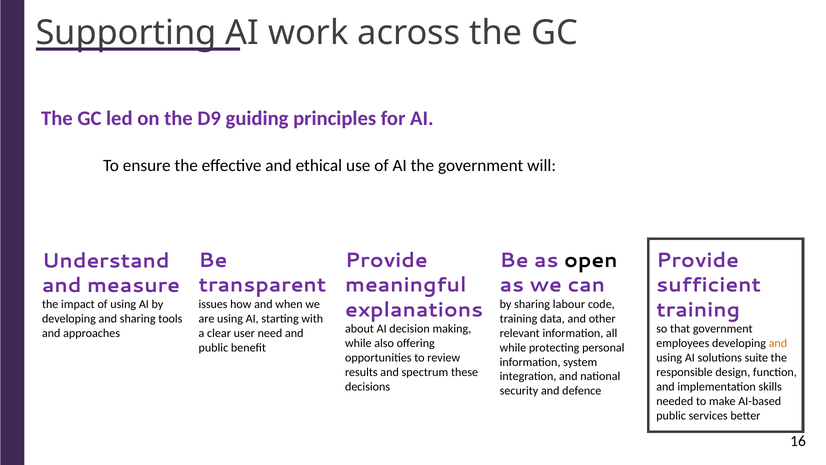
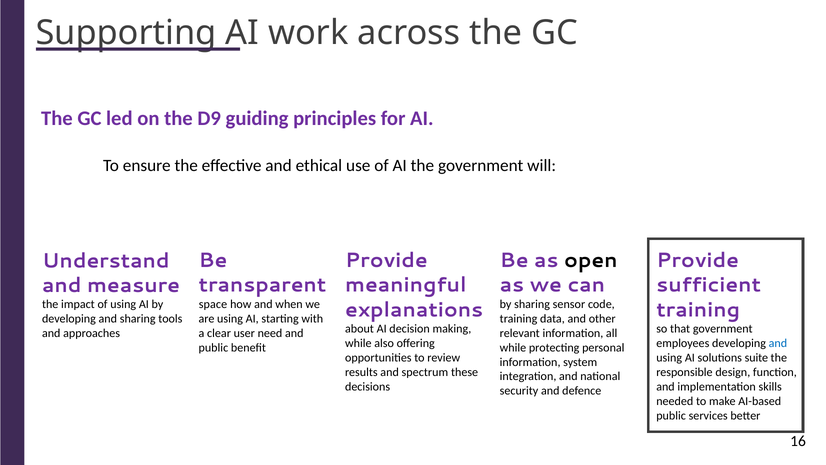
issues: issues -> space
labour: labour -> sensor
and at (778, 343) colour: orange -> blue
